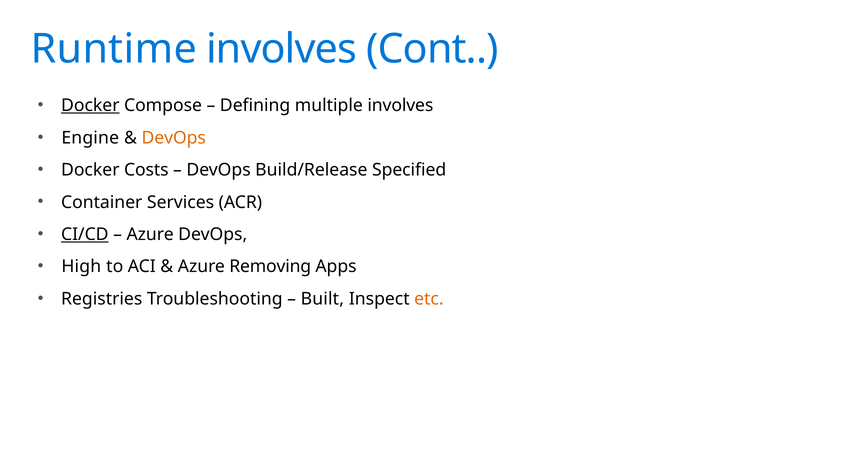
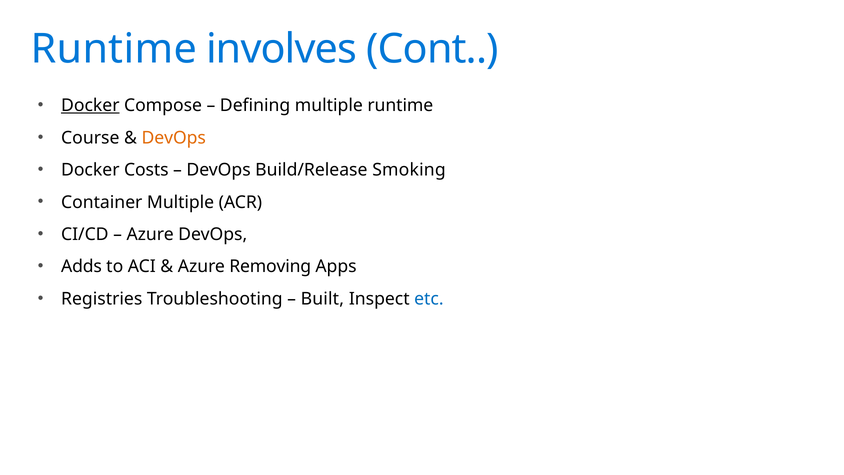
multiple involves: involves -> runtime
Engine: Engine -> Course
Specified: Specified -> Smoking
Container Services: Services -> Multiple
CI/CD underline: present -> none
High: High -> Adds
etc colour: orange -> blue
